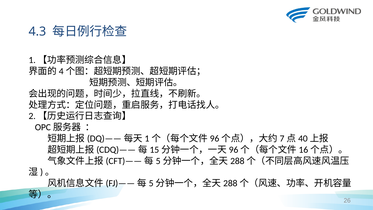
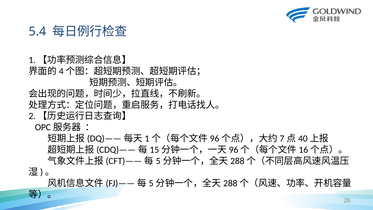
4.3: 4.3 -> 5.4
